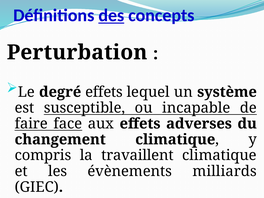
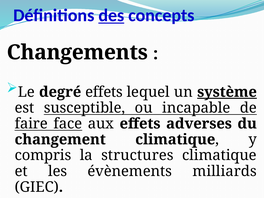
Perturbation: Perturbation -> Changements
système underline: none -> present
travaillent: travaillent -> structures
